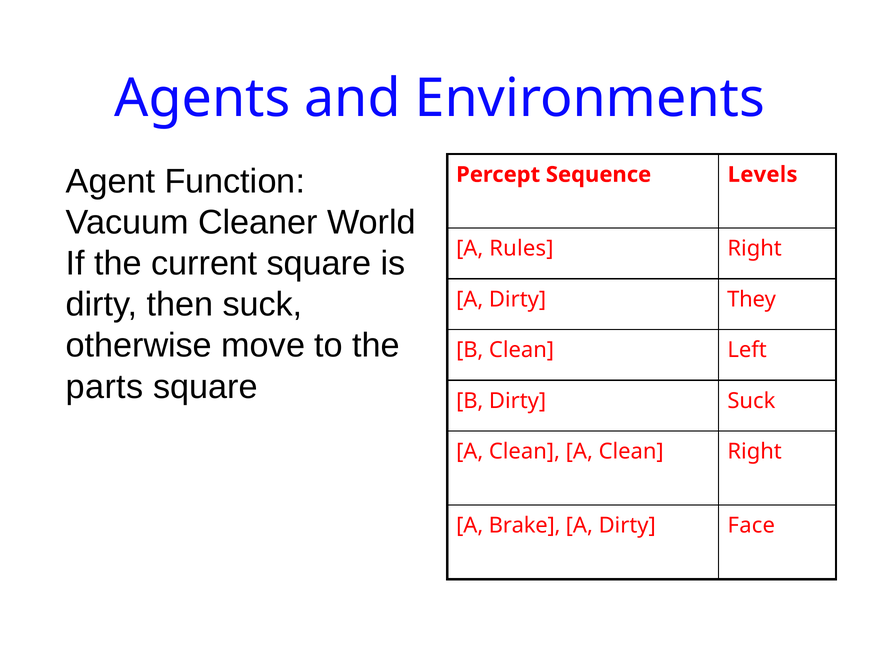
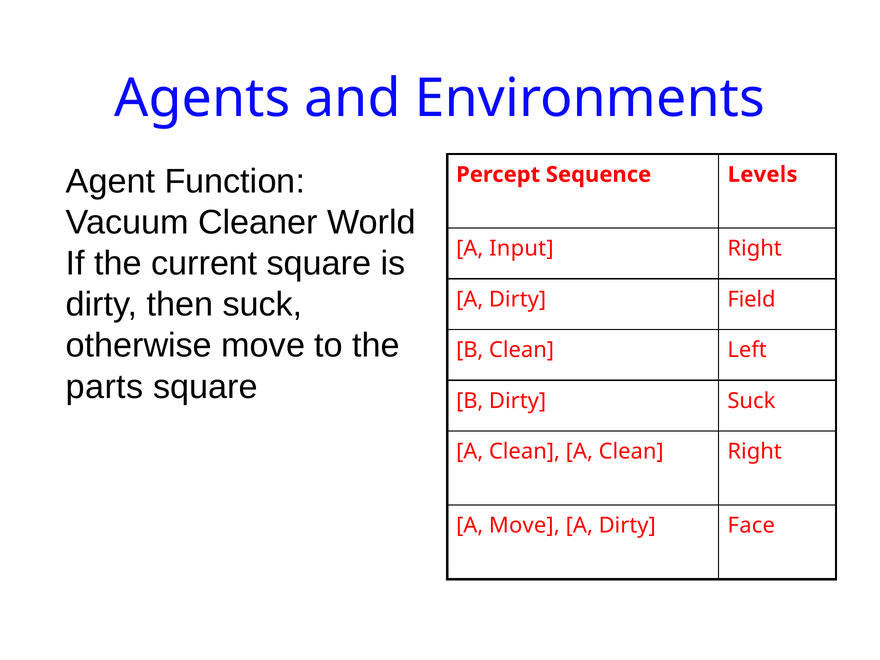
Rules: Rules -> Input
They: They -> Field
A Brake: Brake -> Move
